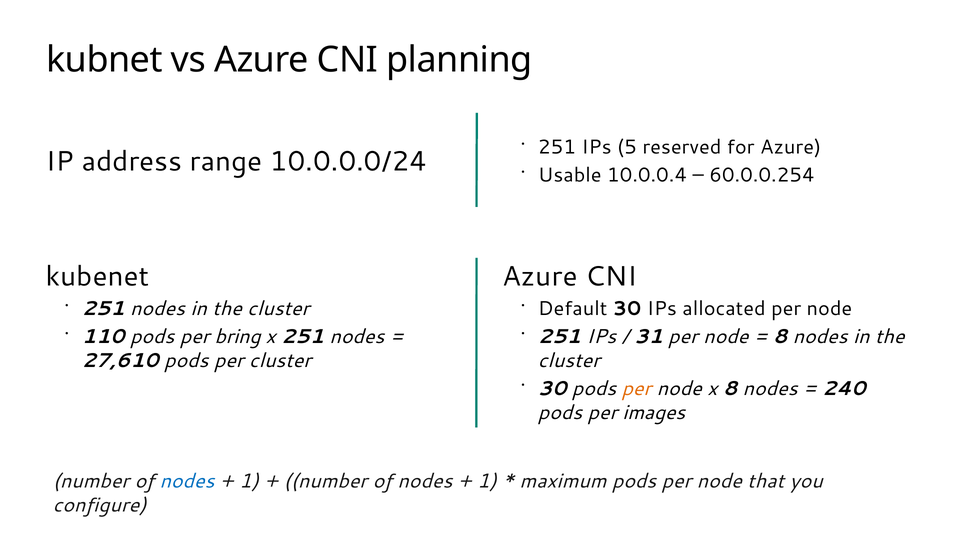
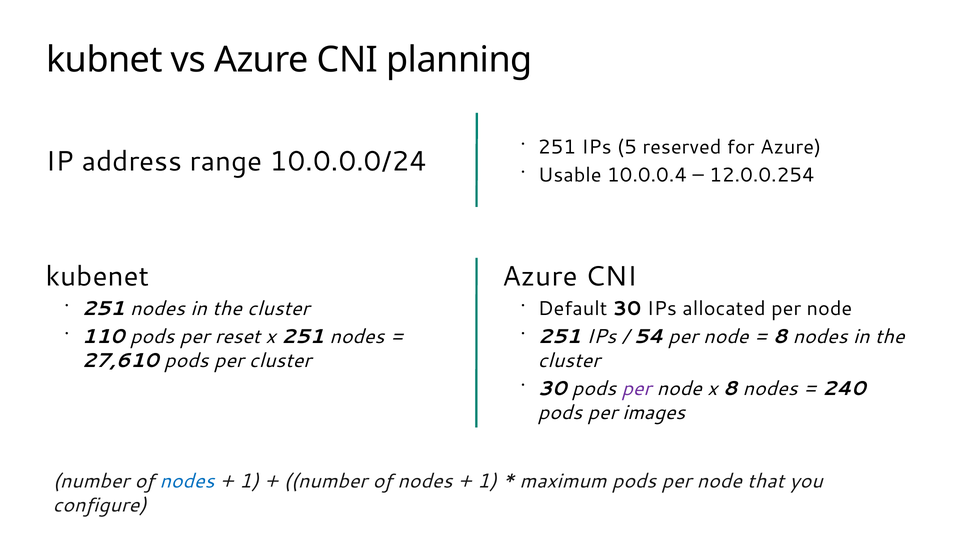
60.0.0.254: 60.0.0.254 -> 12.0.0.254
bring: bring -> reset
31: 31 -> 54
per at (636, 389) colour: orange -> purple
